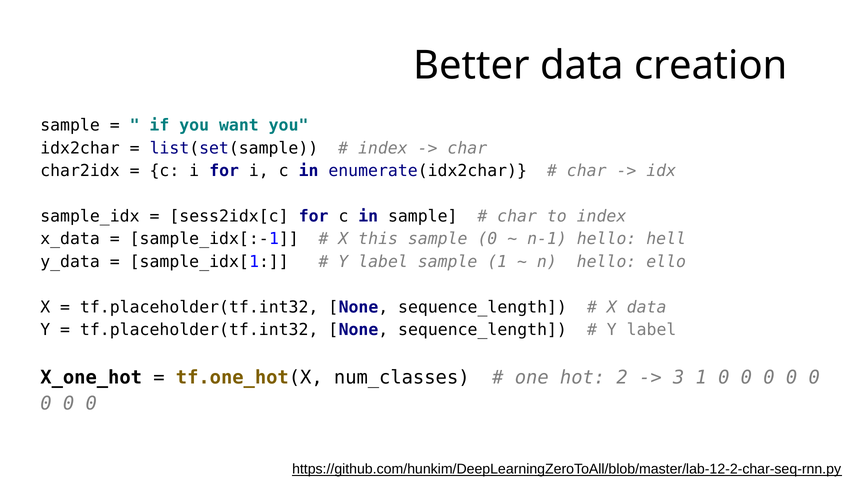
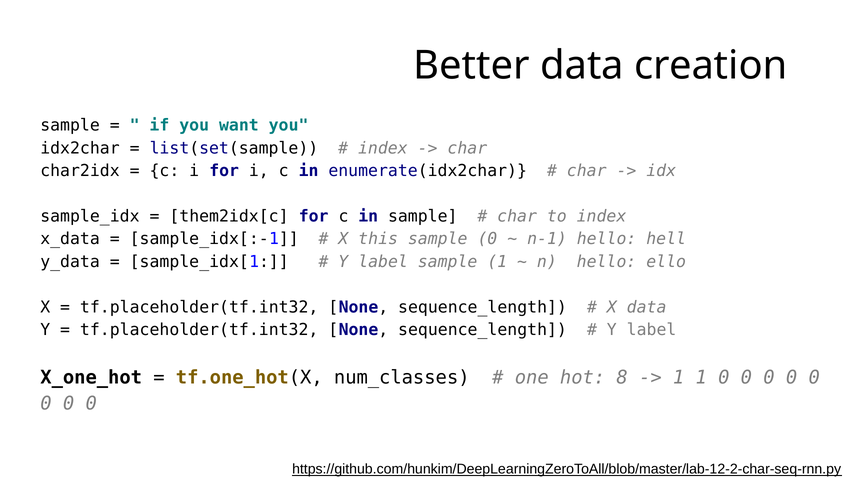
sess2idx[c: sess2idx[c -> them2idx[c
2: 2 -> 8
3 at (679, 377): 3 -> 1
